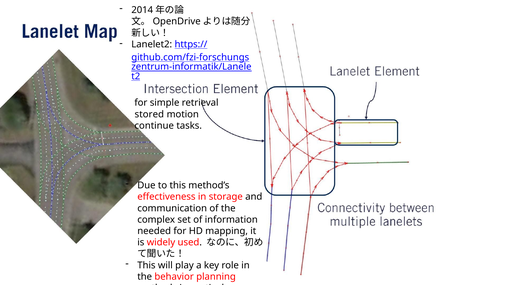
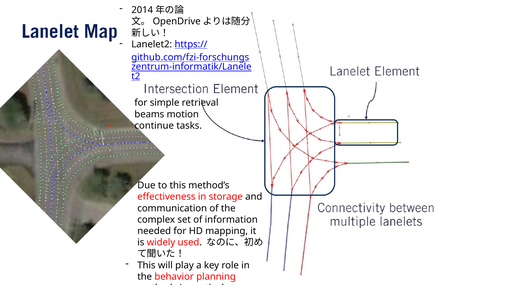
stored: stored -> beams
